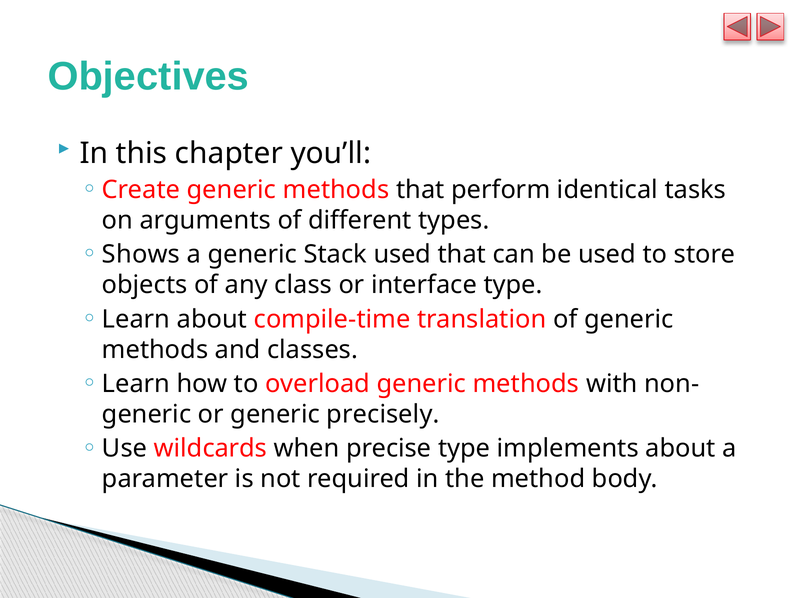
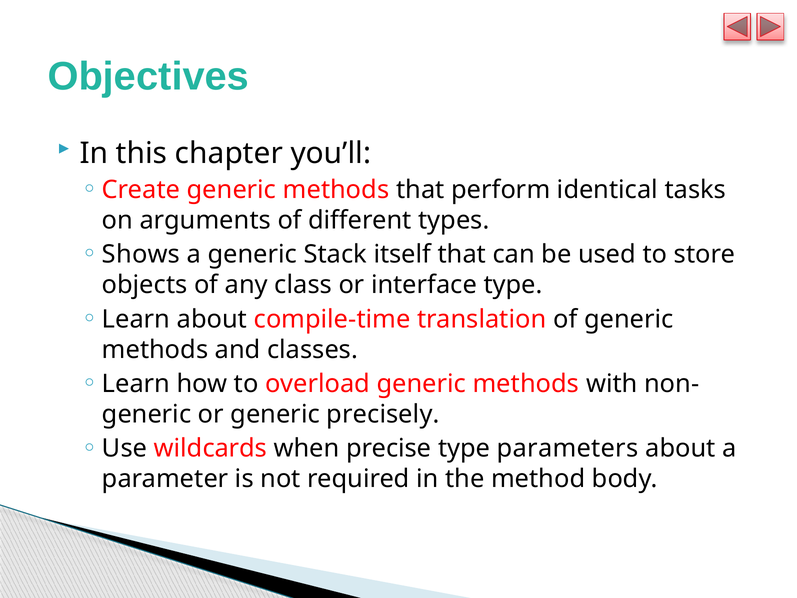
Stack used: used -> itself
implements: implements -> parameters
